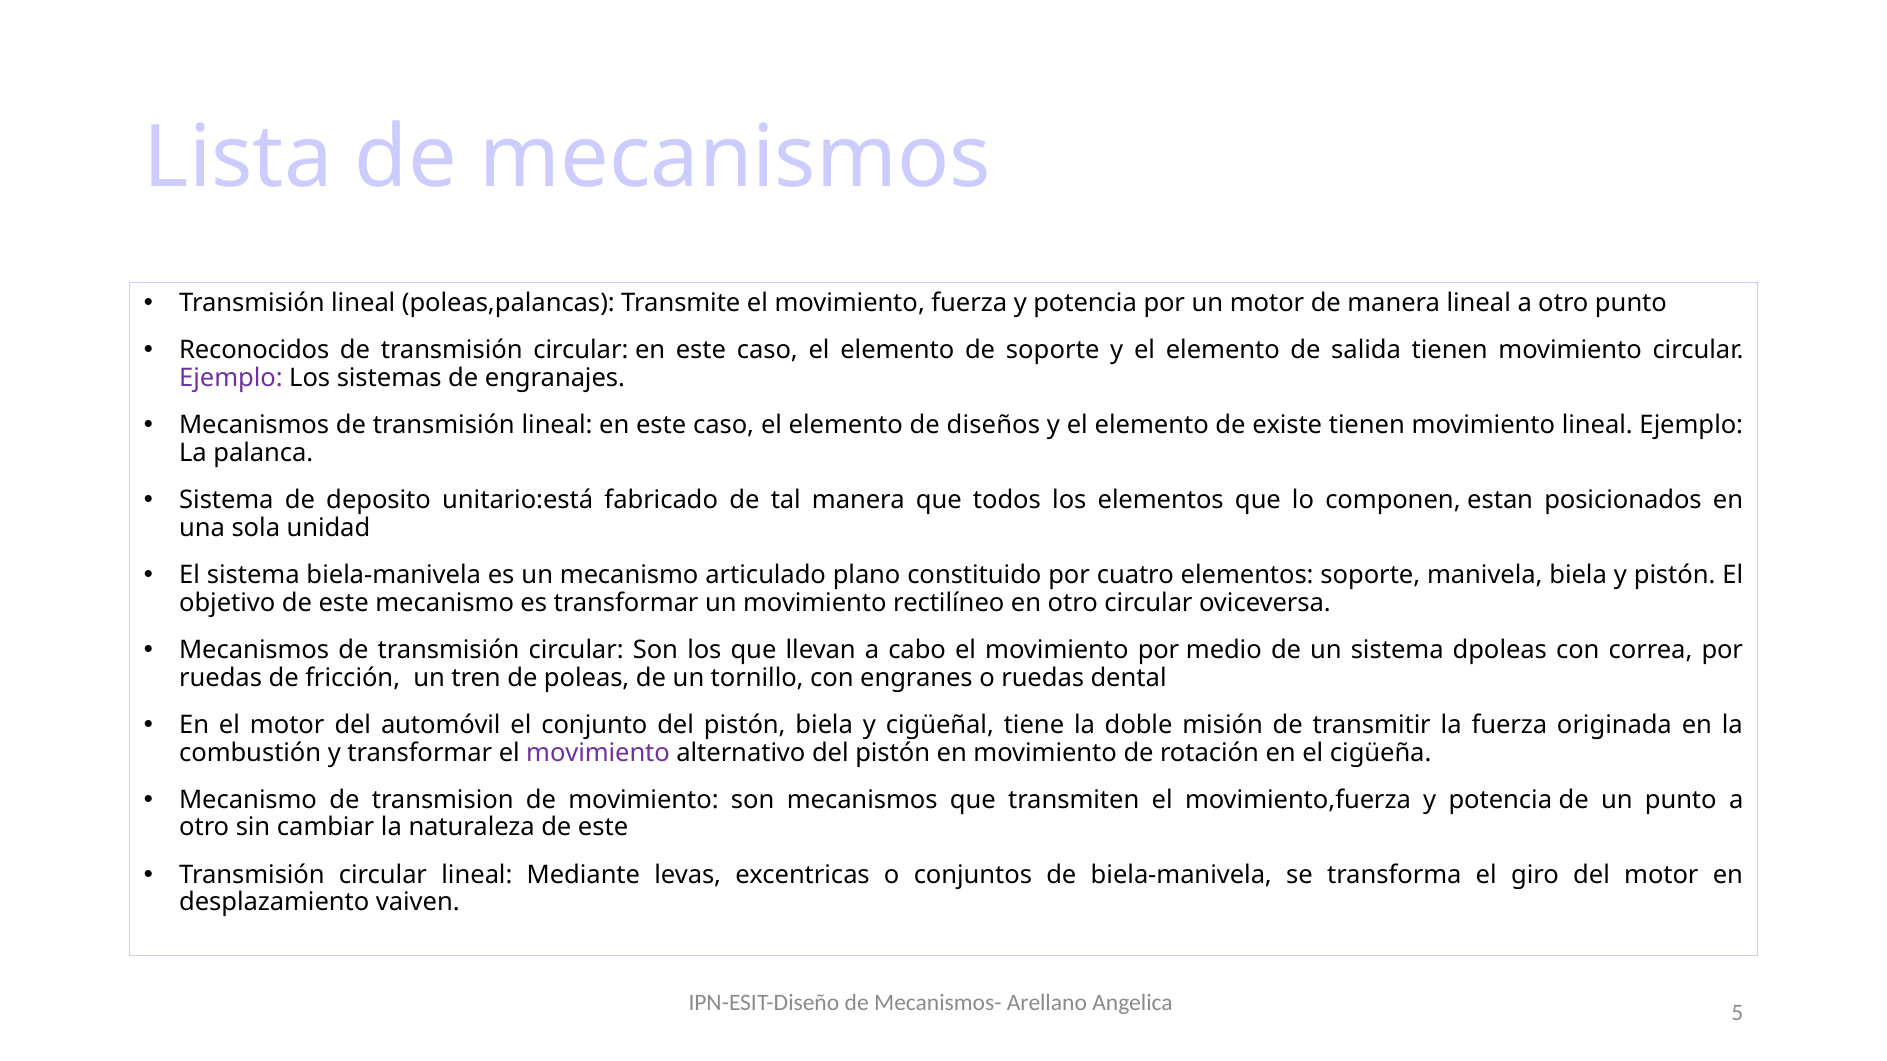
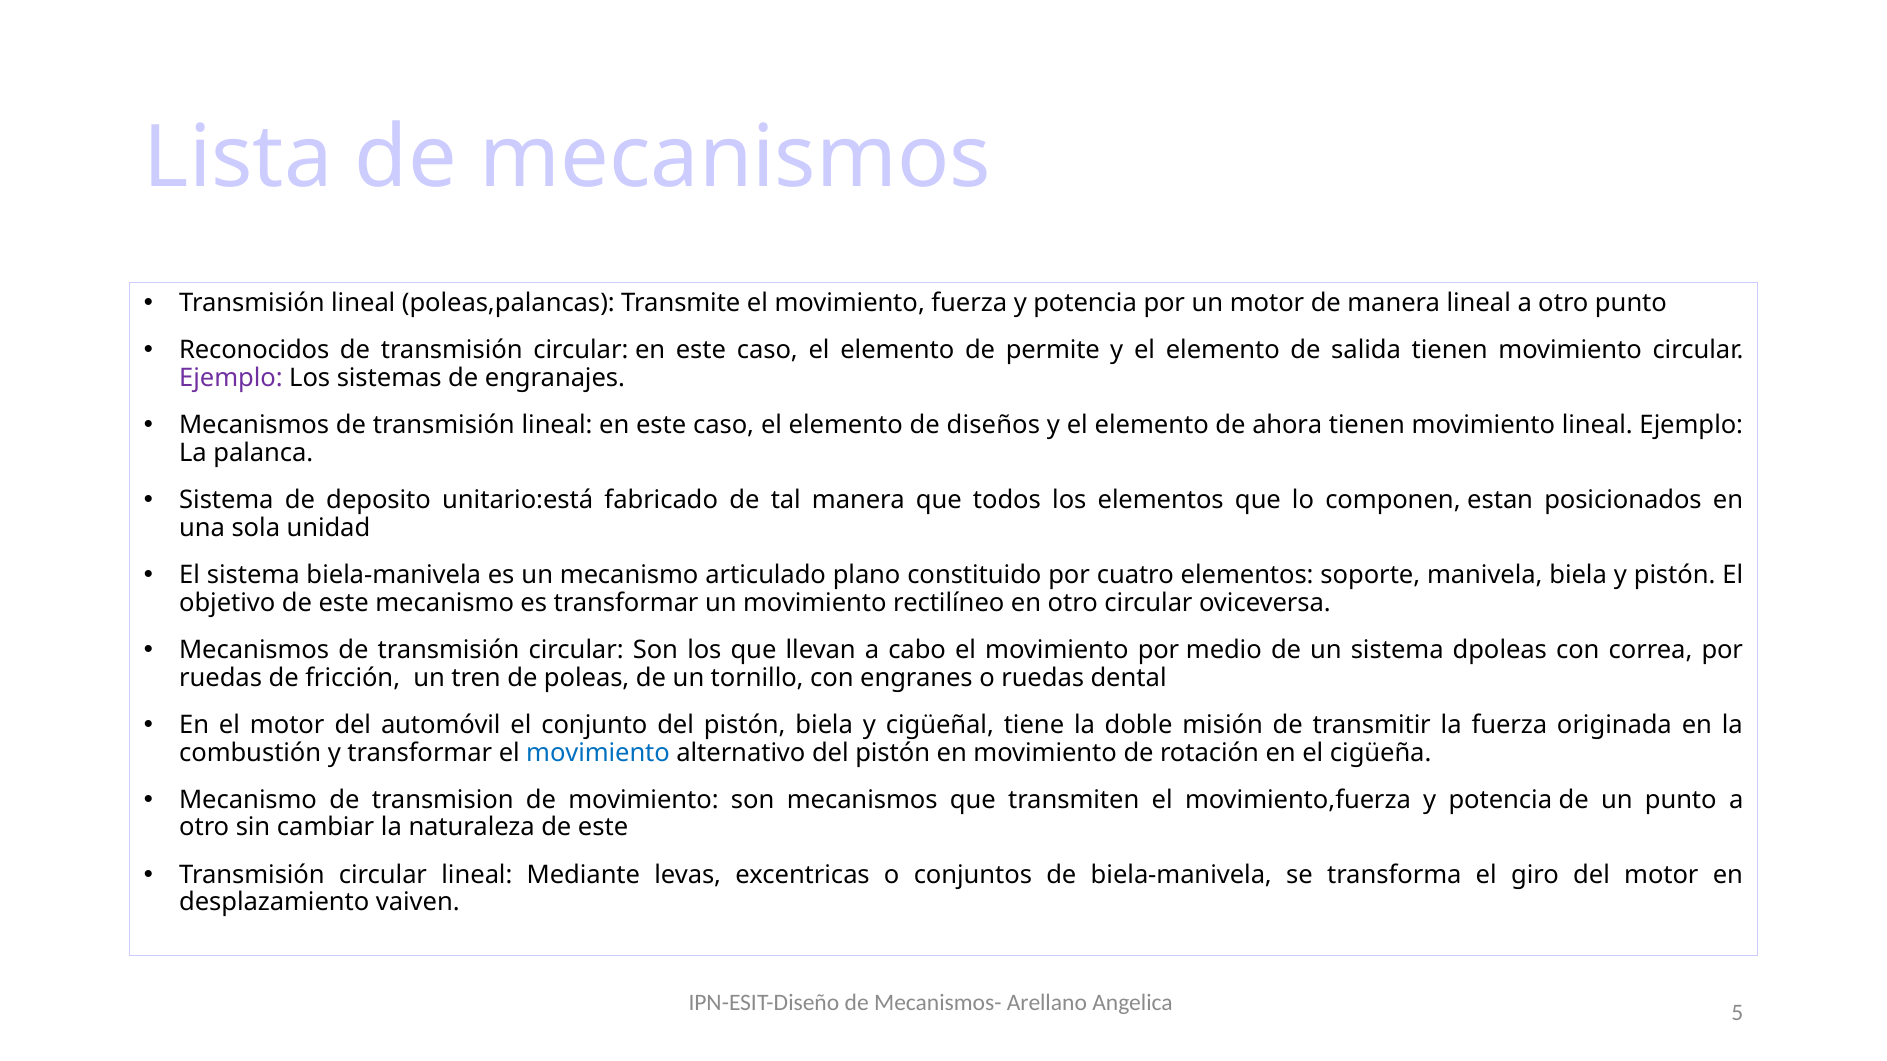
de soporte: soporte -> permite
existe: existe -> ahora
movimiento at (598, 753) colour: purple -> blue
